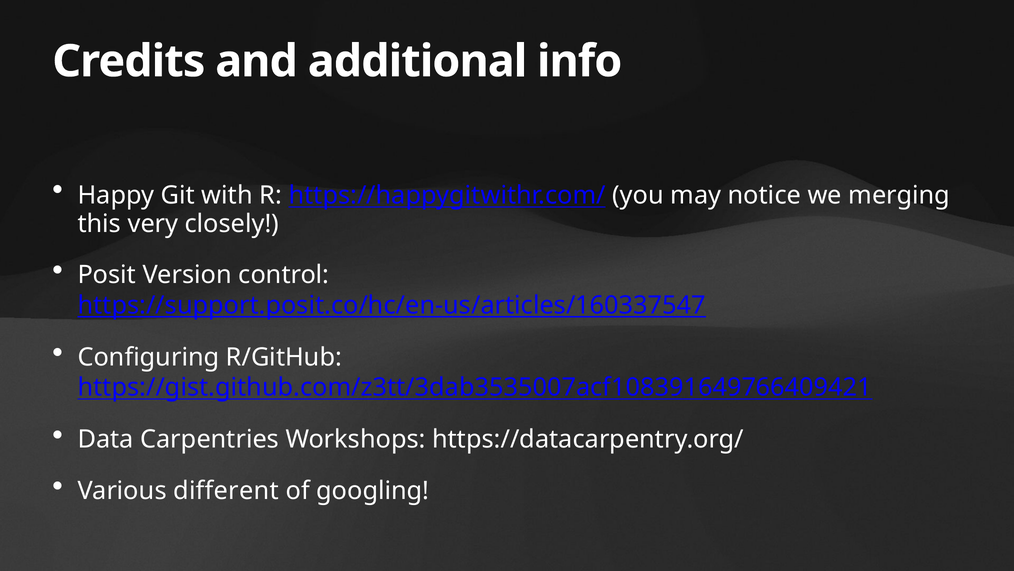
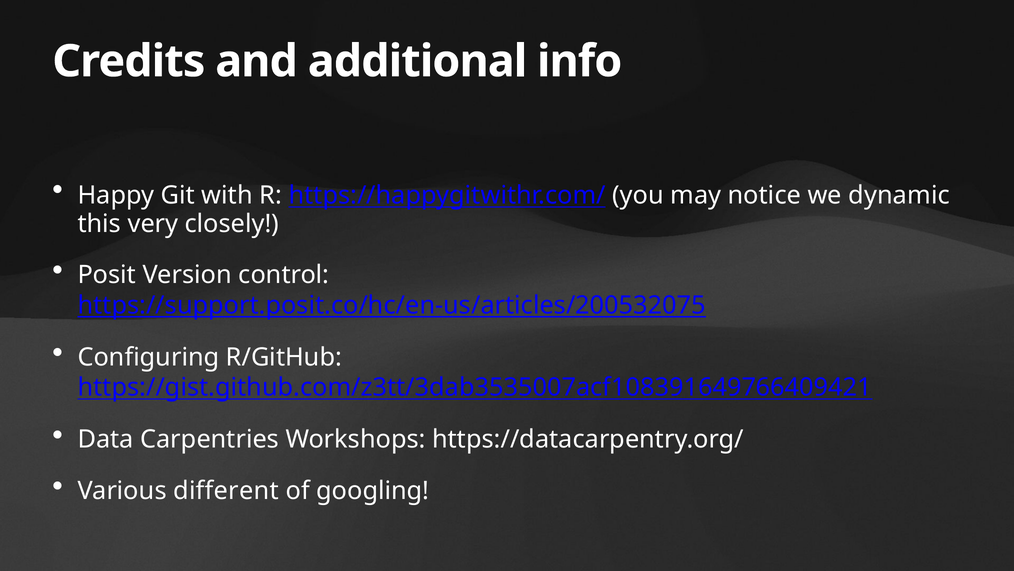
merging: merging -> dynamic
https://support.posit.co/hc/en-us/articles/160337547: https://support.posit.co/hc/en-us/articles/160337547 -> https://support.posit.co/hc/en-us/articles/200532075
